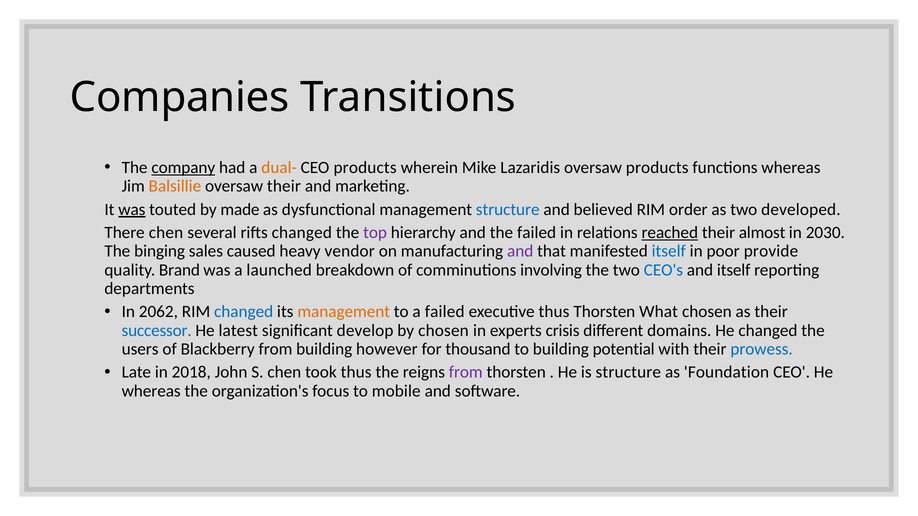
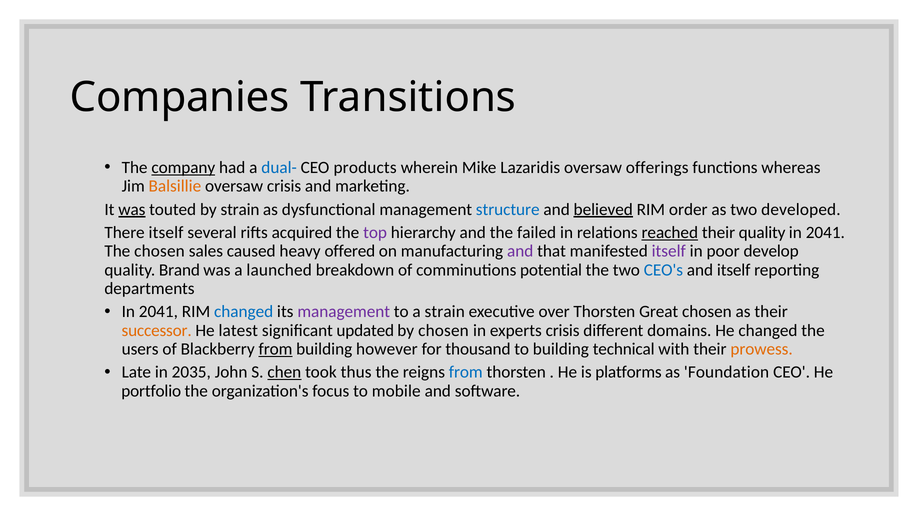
dual- colour: orange -> blue
oversaw products: products -> offerings
oversaw their: their -> crisis
by made: made -> strain
believed underline: none -> present
There chen: chen -> itself
rifts changed: changed -> acquired
their almost: almost -> quality
2030 at (825, 233): 2030 -> 2041
The binging: binging -> chosen
vendor: vendor -> offered
itself at (669, 251) colour: blue -> purple
provide: provide -> develop
involving: involving -> potential
2062 at (158, 312): 2062 -> 2041
management at (344, 312) colour: orange -> purple
a failed: failed -> strain
executive thus: thus -> over
What: What -> Great
successor colour: blue -> orange
develop: develop -> updated
from at (275, 349) underline: none -> present
potential: potential -> technical
prowess colour: blue -> orange
2018: 2018 -> 2035
chen at (284, 373) underline: none -> present
from at (466, 373) colour: purple -> blue
is structure: structure -> platforms
whereas at (151, 391): whereas -> portfolio
